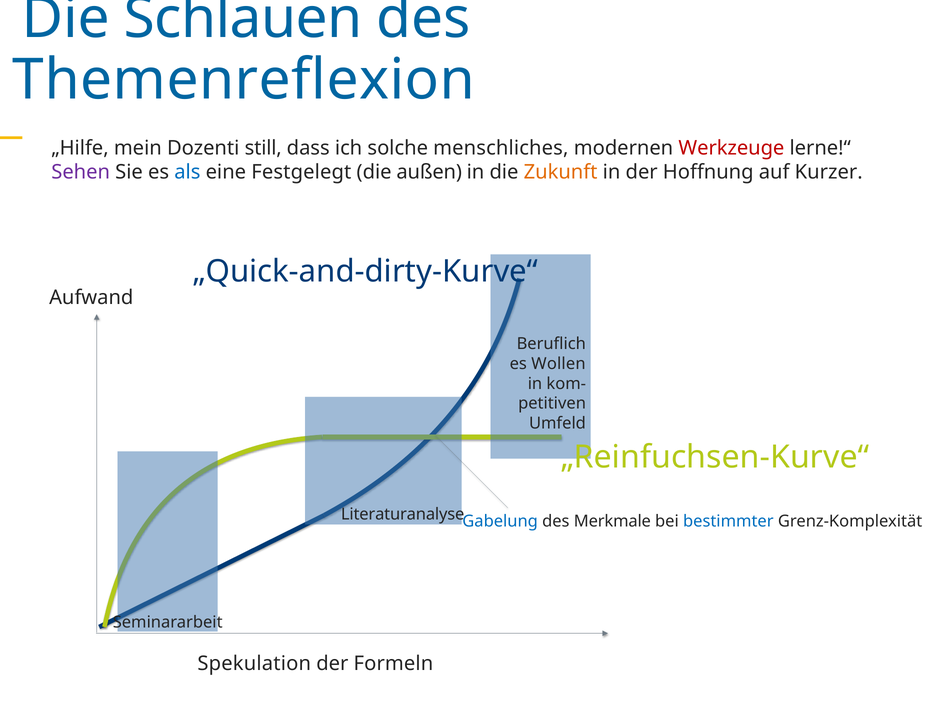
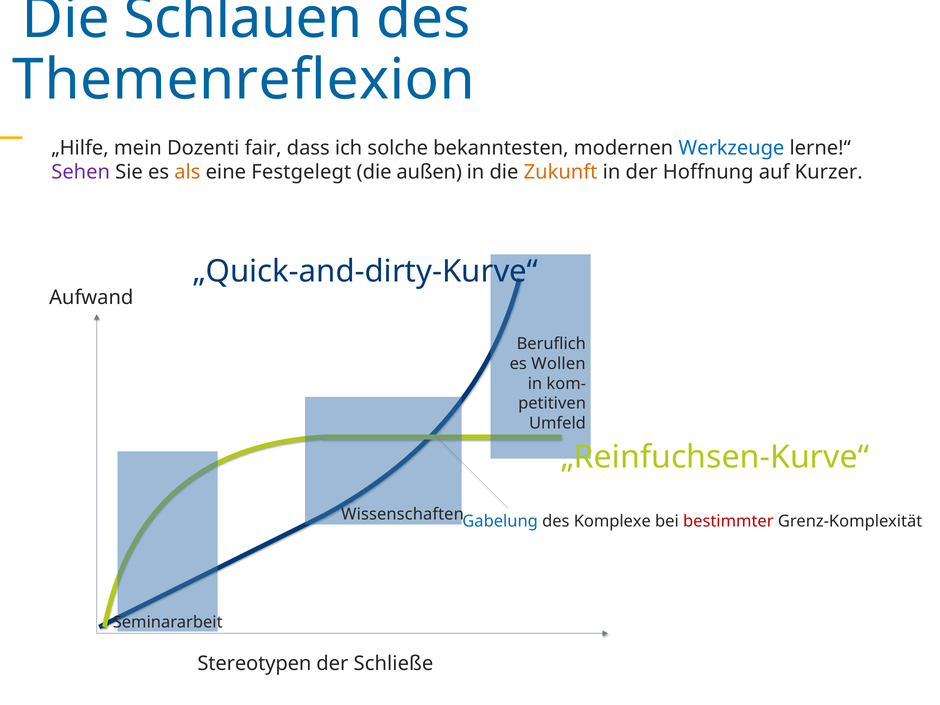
still: still -> fair
menschliches: menschliches -> bekanntesten
Werkzeuge colour: red -> blue
als colour: blue -> orange
Literaturanalyse: Literaturanalyse -> Wissenschaften
Merkmale: Merkmale -> Komplexe
bestimmter colour: blue -> red
Spekulation: Spekulation -> Stereotypen
Formeln: Formeln -> Schließe
